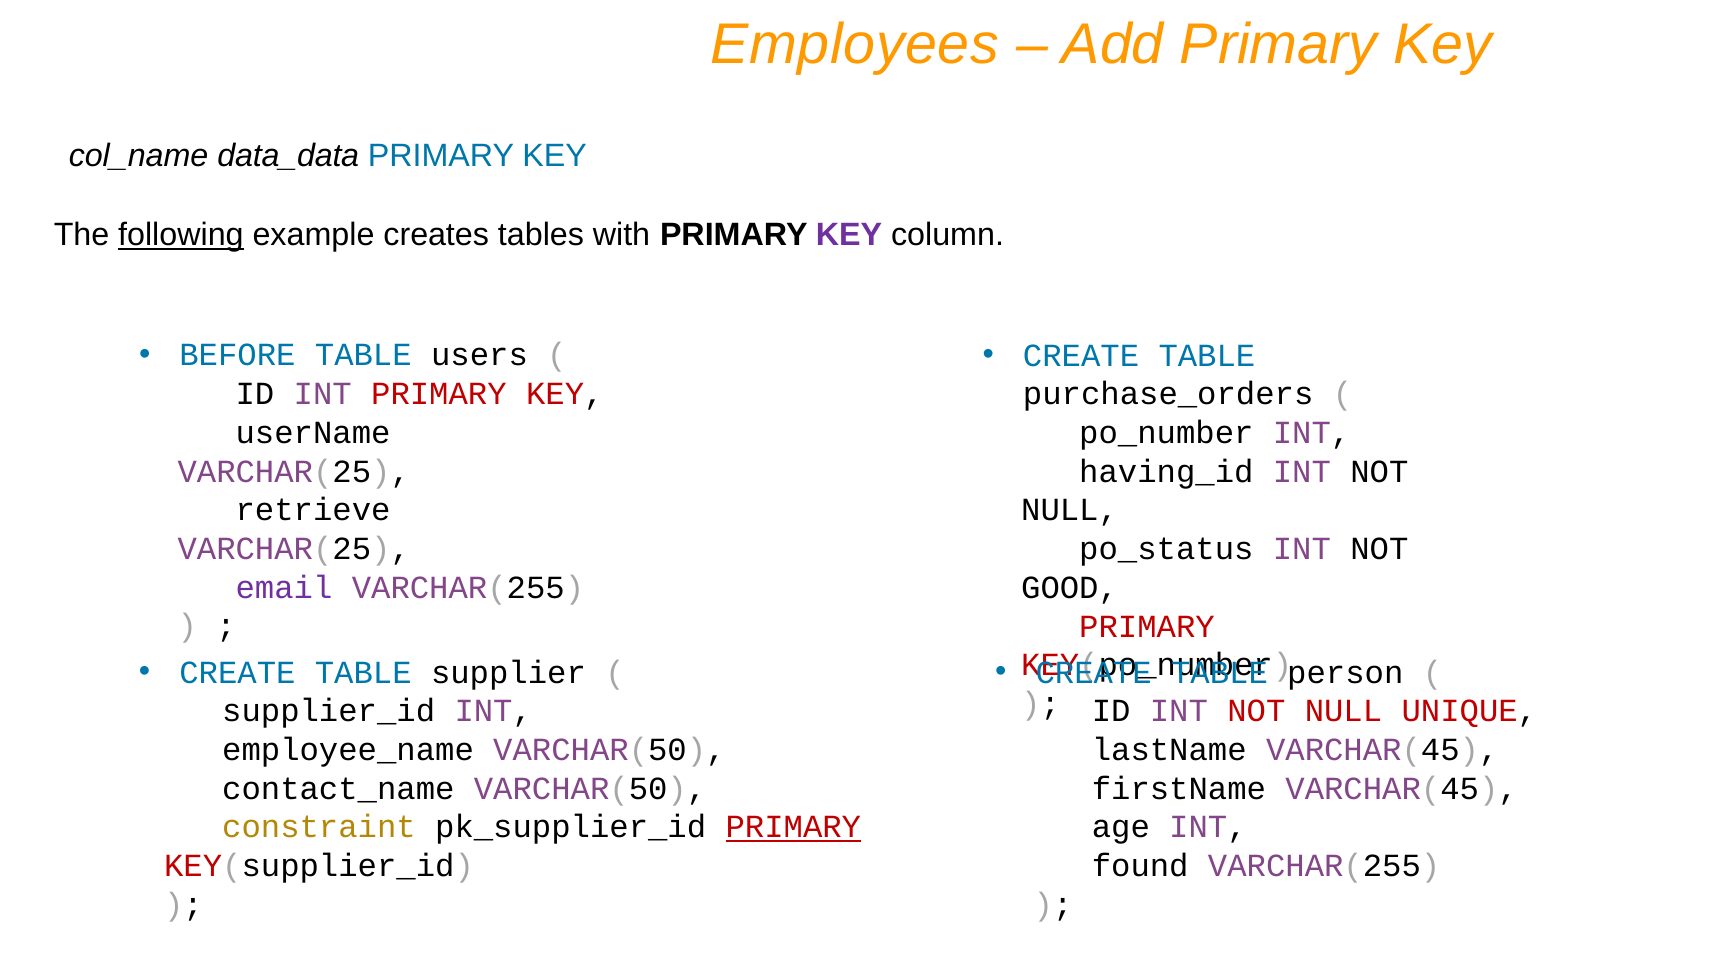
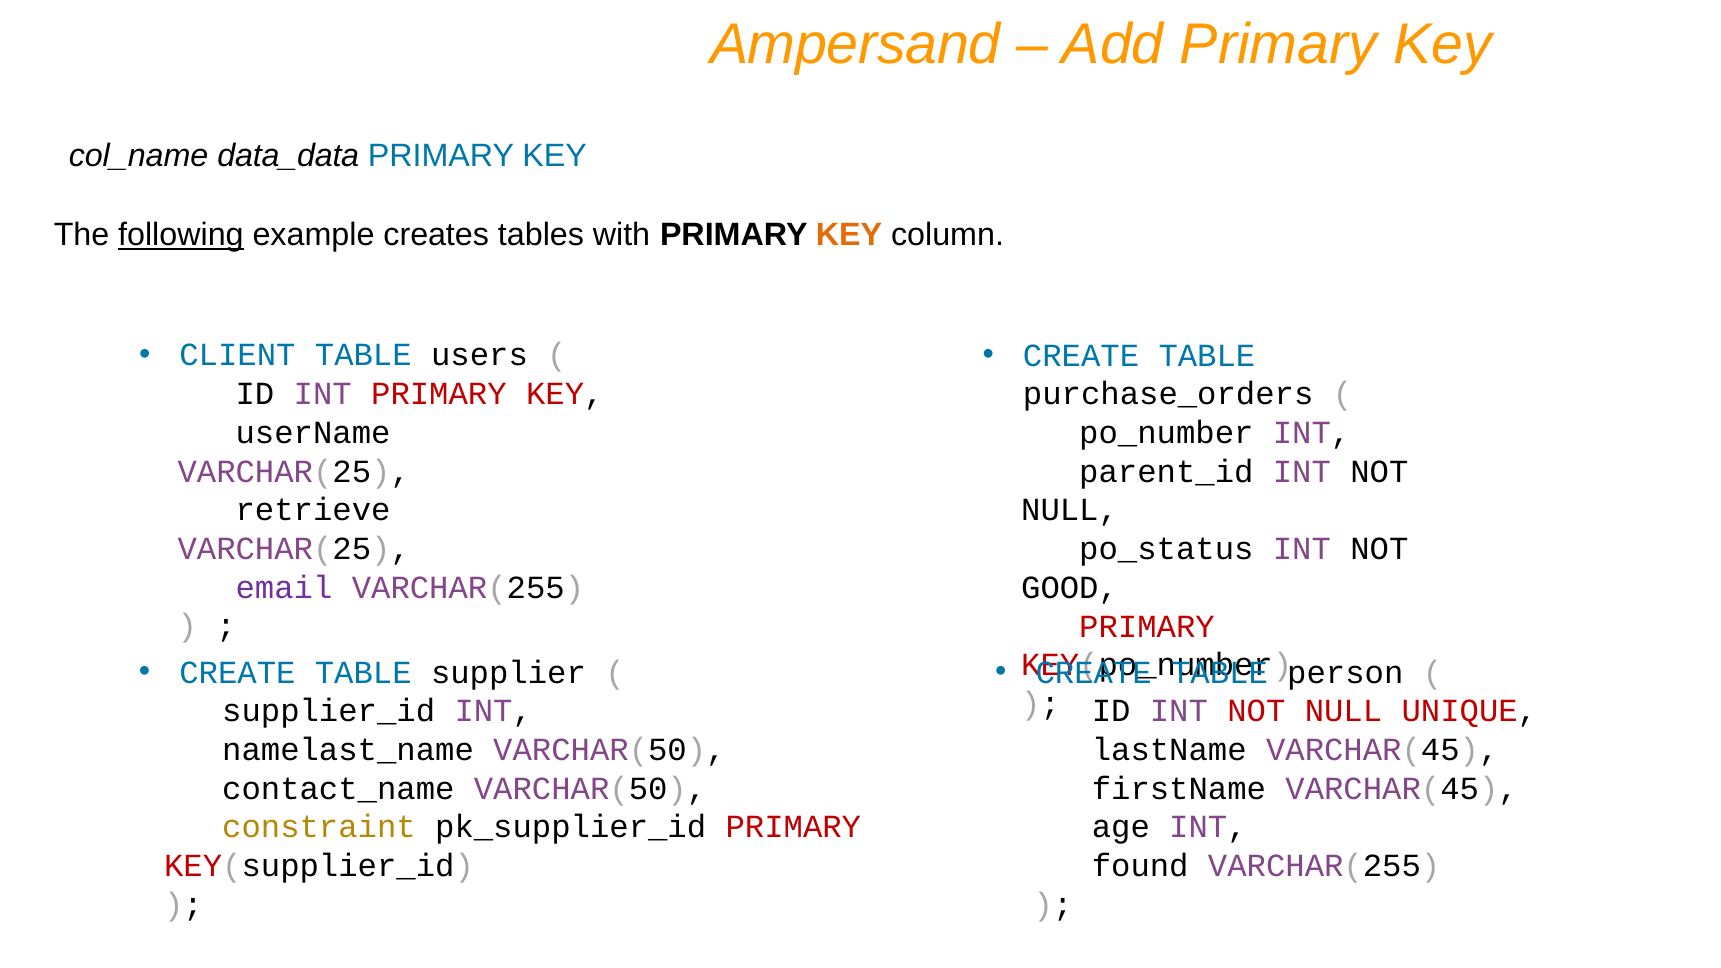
Employees: Employees -> Ampersand
KEY at (849, 235) colour: purple -> orange
BEFORE: BEFORE -> CLIENT
having_id: having_id -> parent_id
employee_name: employee_name -> namelast_name
PRIMARY at (793, 827) underline: present -> none
